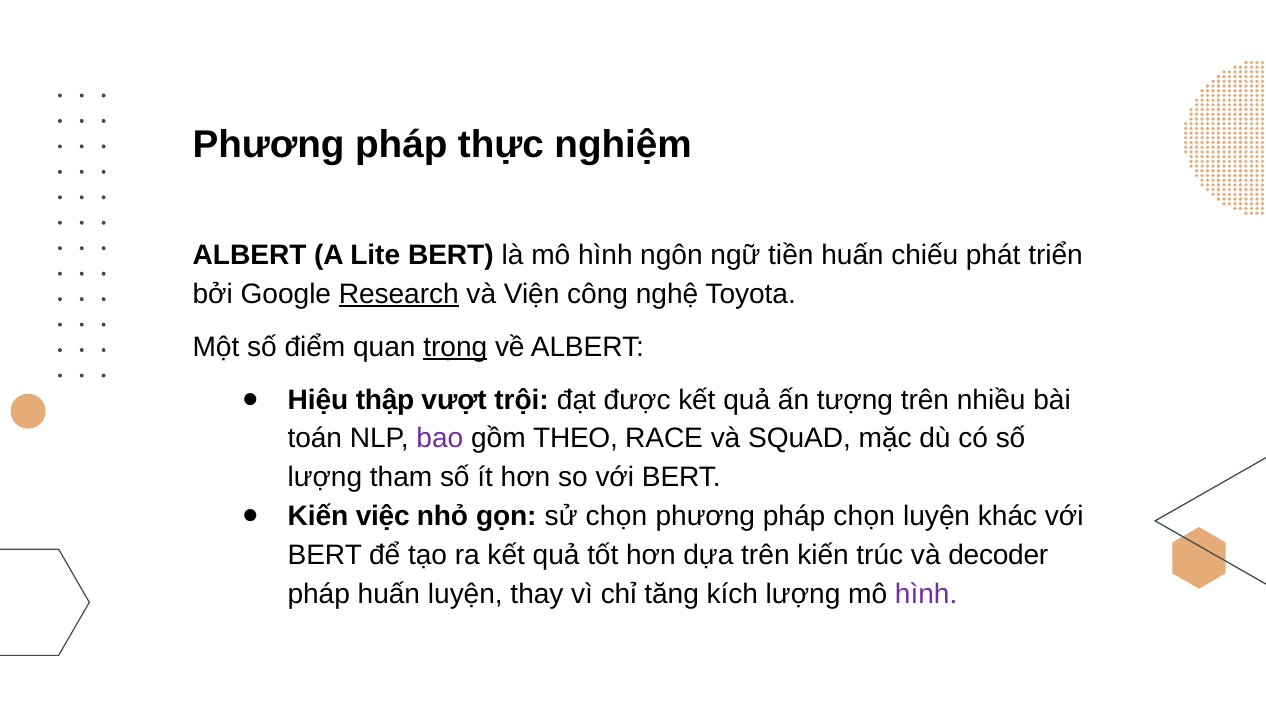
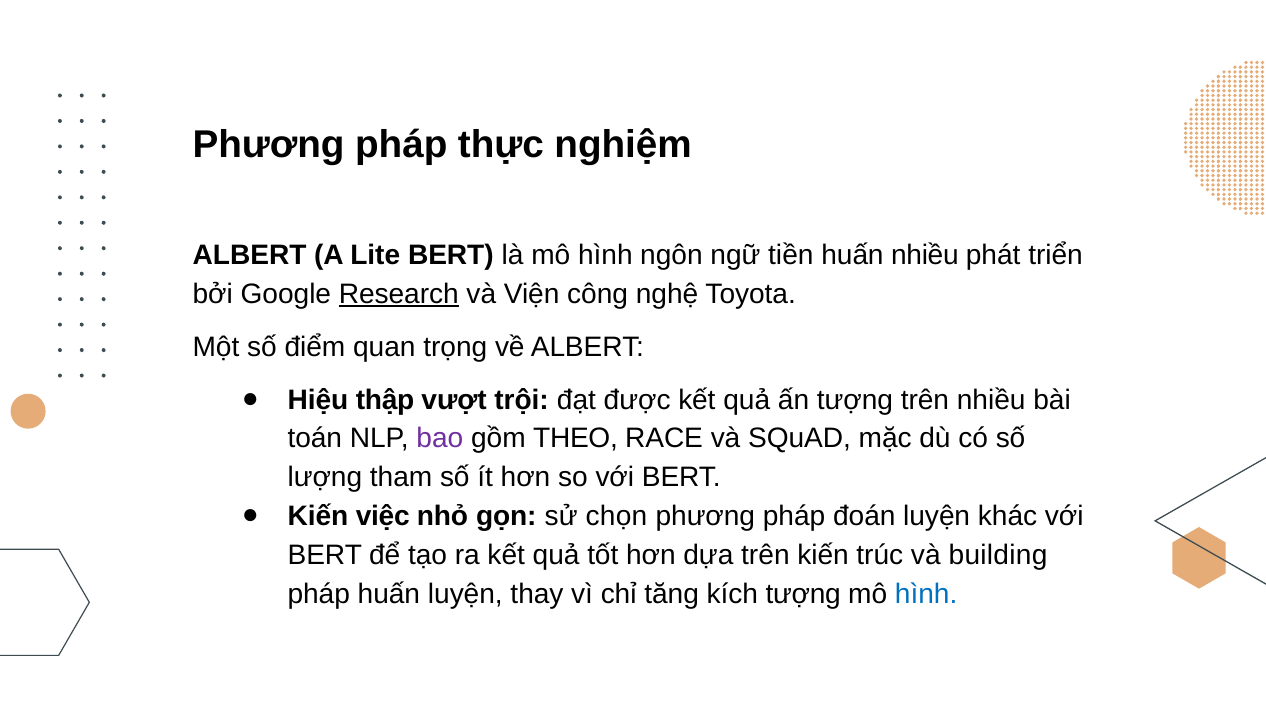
huấn chiếu: chiếu -> nhiều
trọng underline: present -> none
pháp chọn: chọn -> đoán
decoder: decoder -> building
kích lượng: lượng -> tượng
hình at (926, 594) colour: purple -> blue
